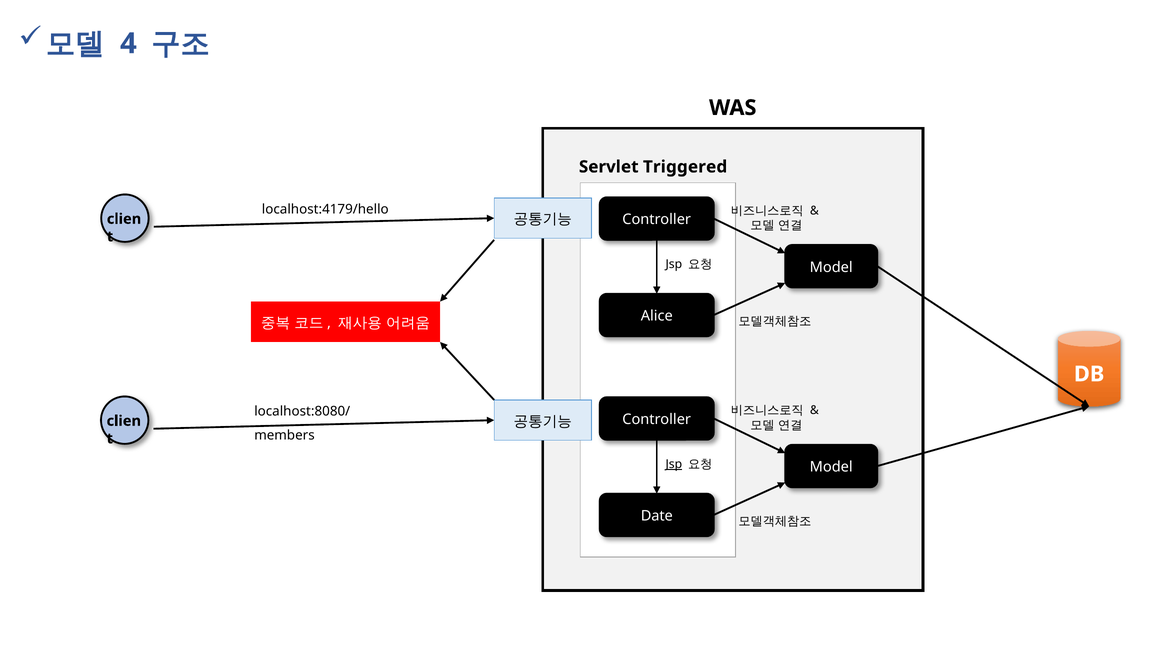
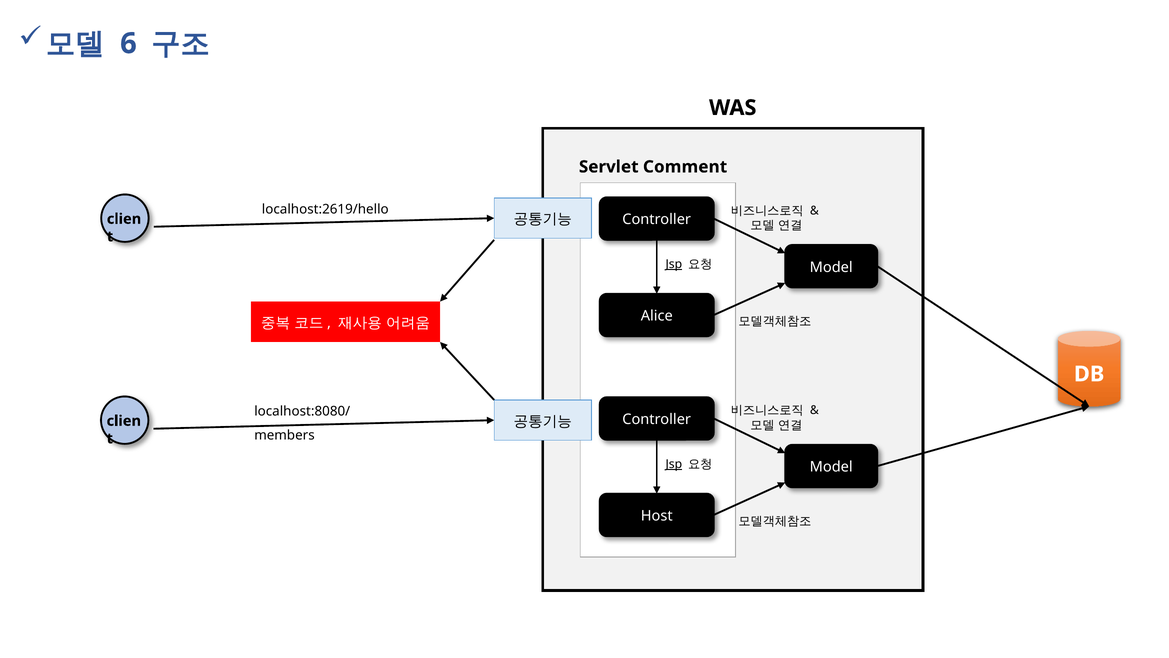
4: 4 -> 6
Triggered: Triggered -> Comment
localhost:4179/hello: localhost:4179/hello -> localhost:2619/hello
Jsp at (674, 264) underline: none -> present
Date: Date -> Host
